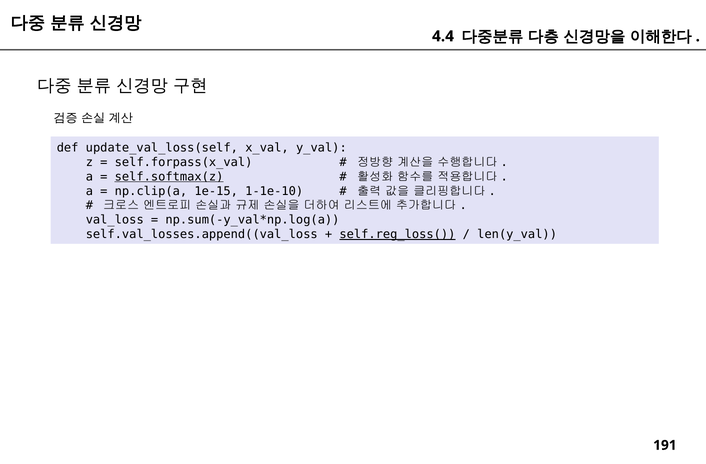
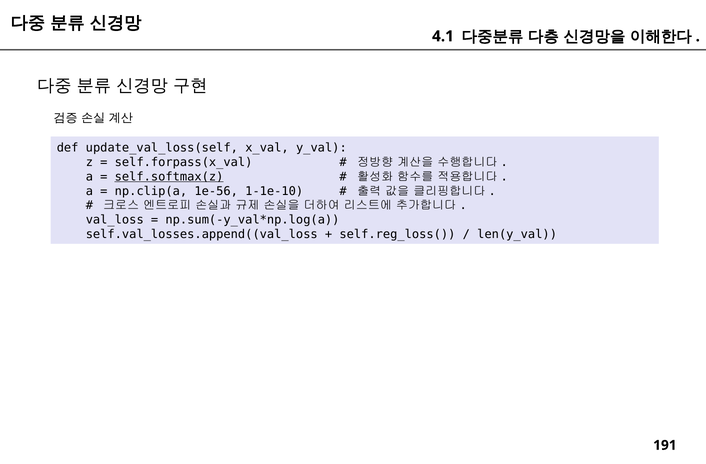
4.4: 4.4 -> 4.1
1e-15: 1e-15 -> 1e-56
self.reg_loss( underline: present -> none
